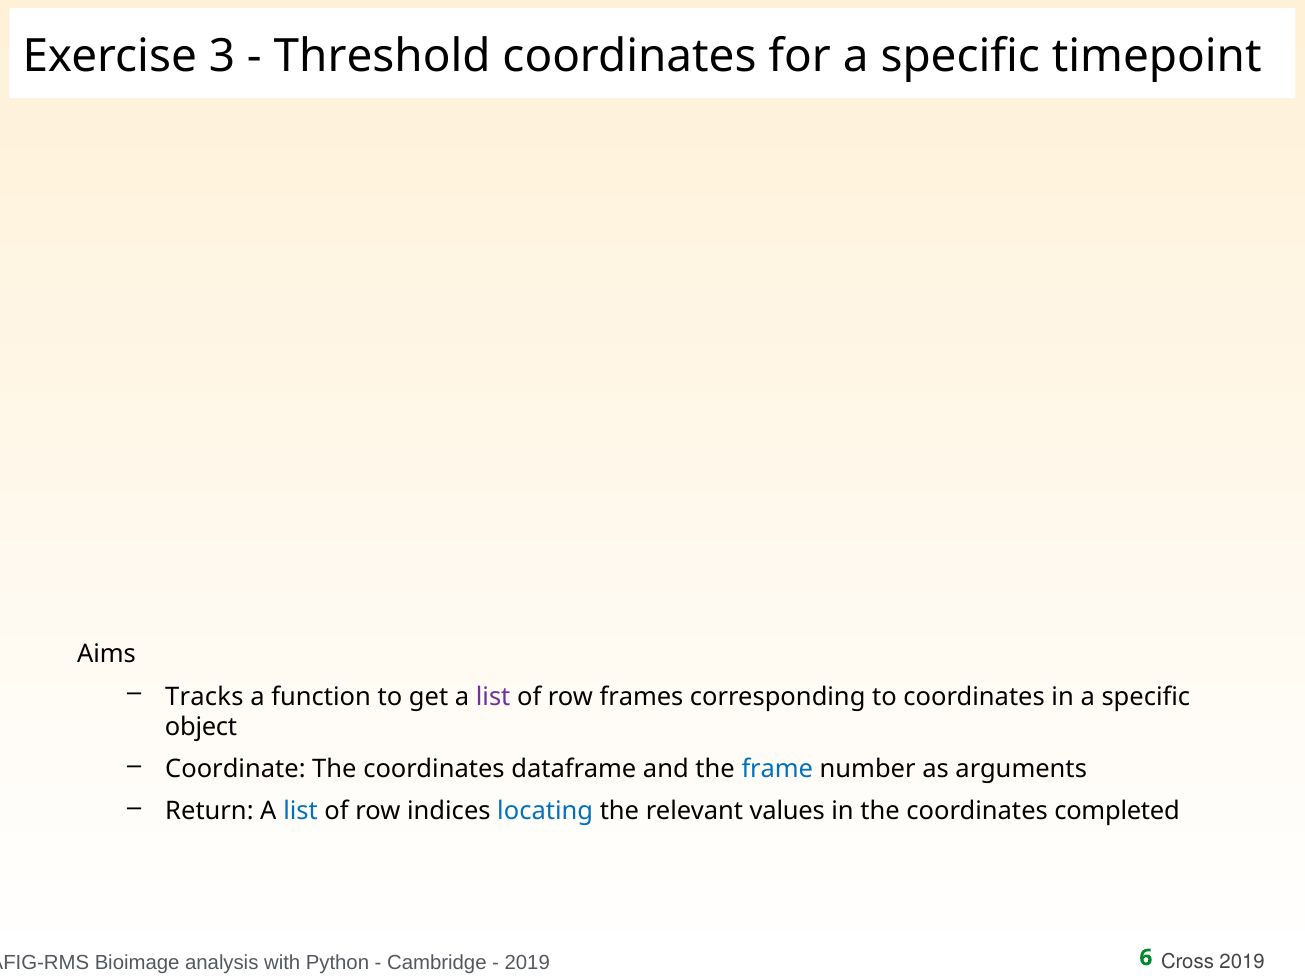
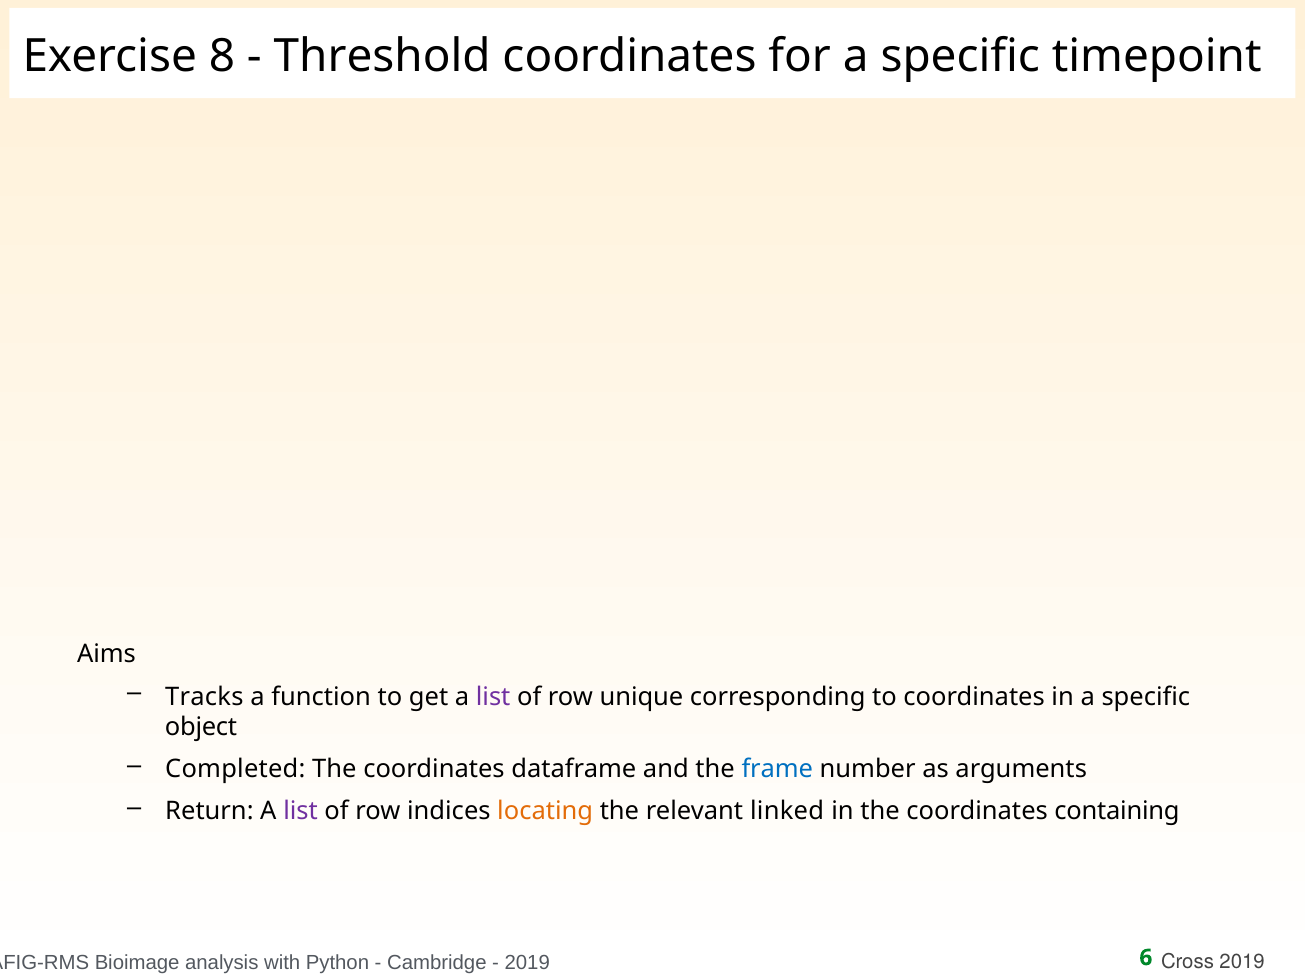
3: 3 -> 8
frames: frames -> unique
Coordinate: Coordinate -> Completed
list at (301, 811) colour: blue -> purple
locating colour: blue -> orange
values: values -> linked
completed: completed -> containing
